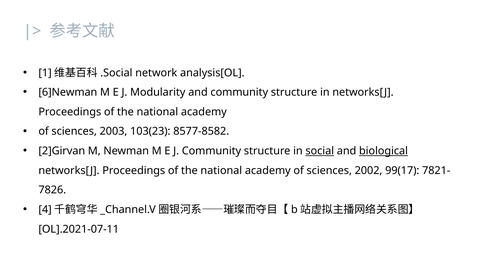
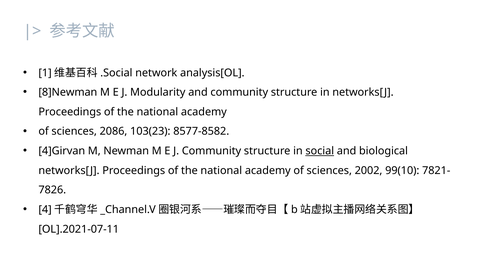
6]Newman: 6]Newman -> 8]Newman
2003: 2003 -> 2086
2]Girvan: 2]Girvan -> 4]Girvan
biological underline: present -> none
99(17: 99(17 -> 99(10
